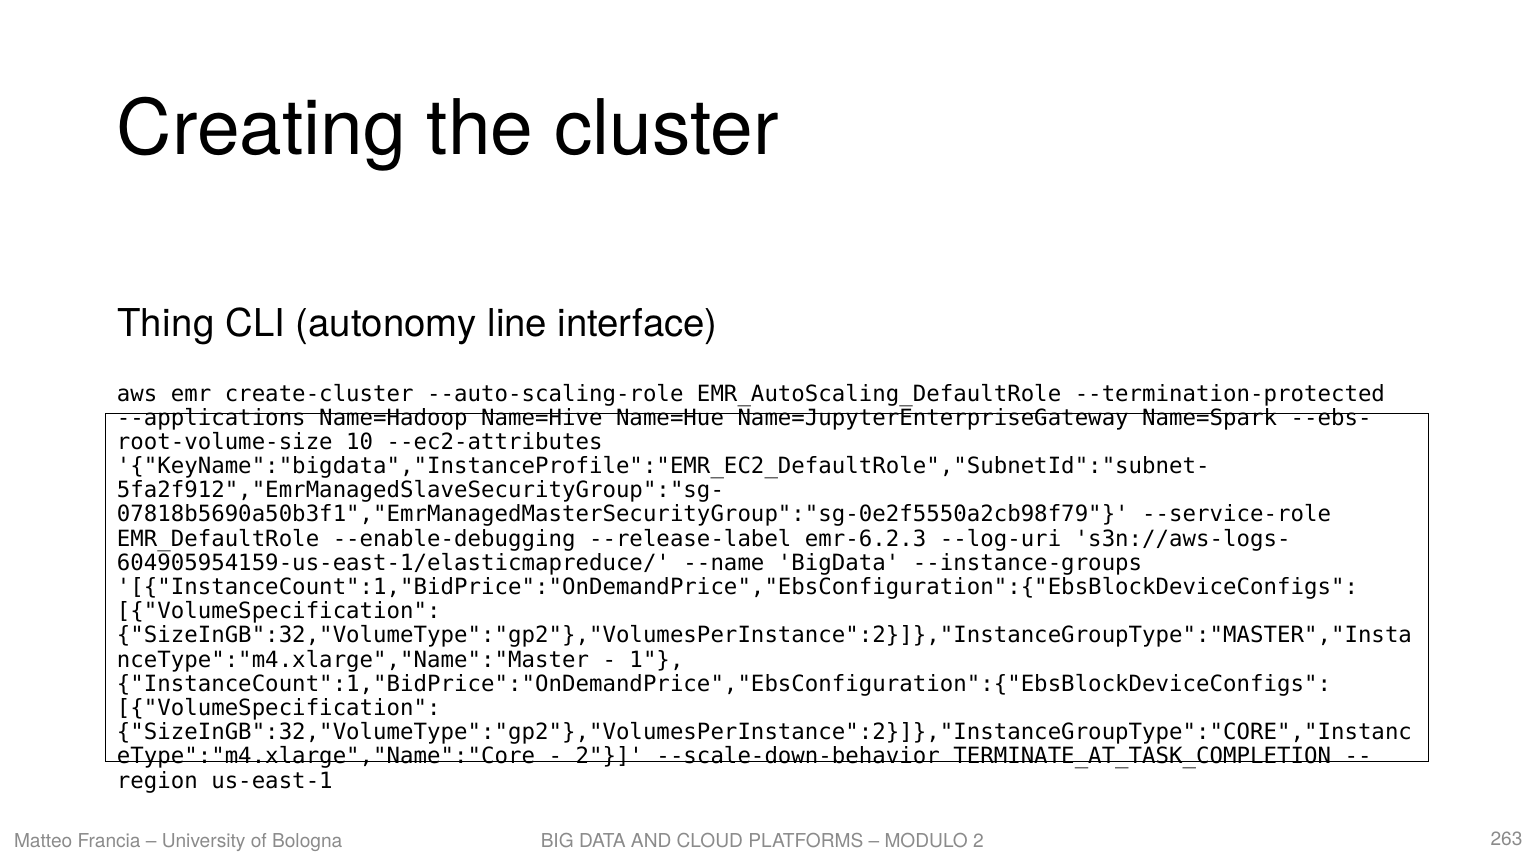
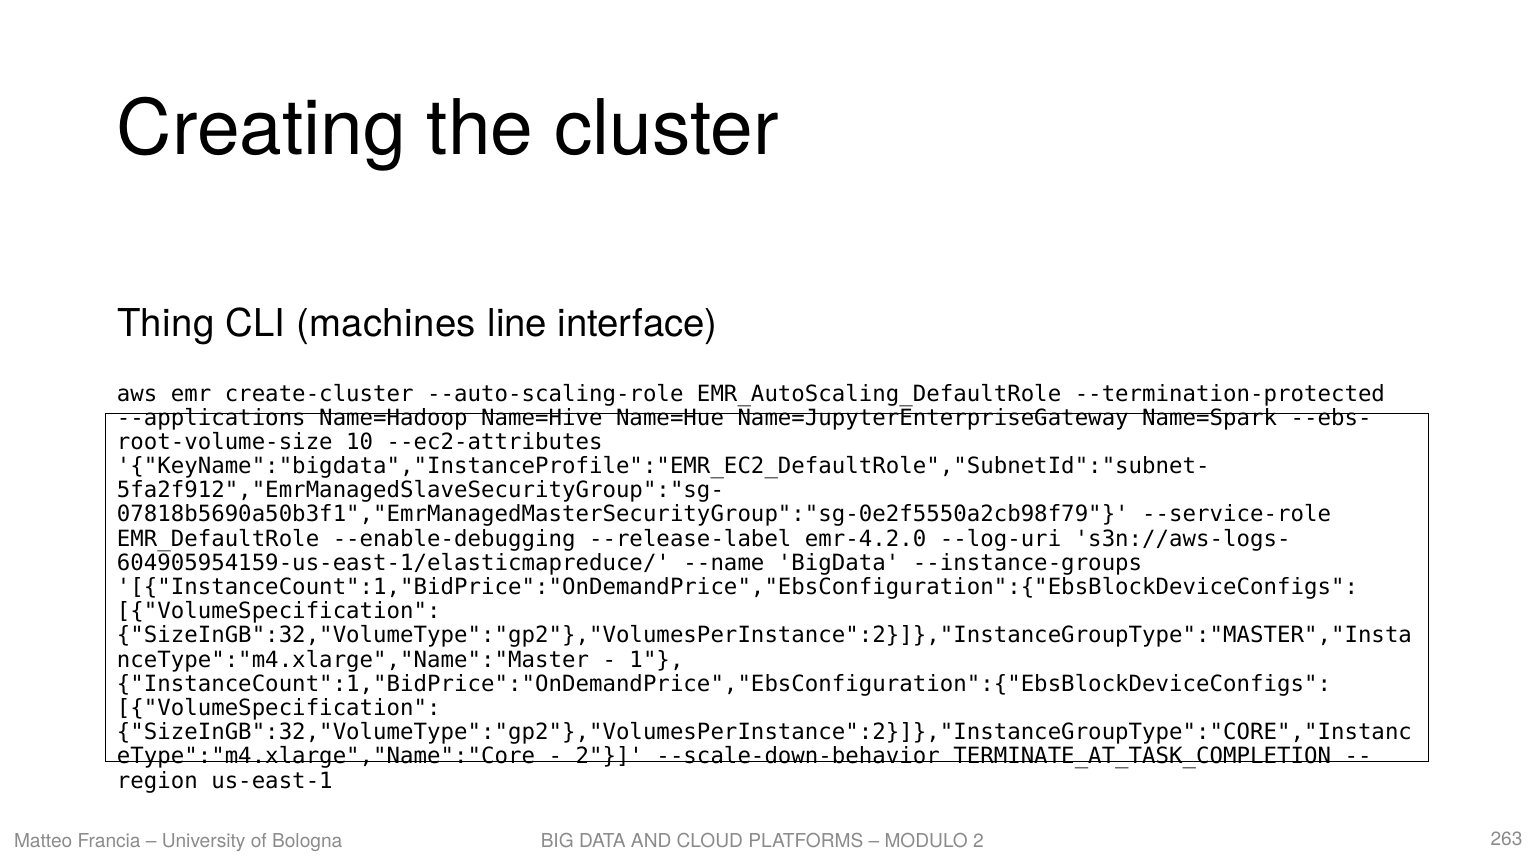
autonomy: autonomy -> machines
emr-6.2.3: emr-6.2.3 -> emr-4.2.0
